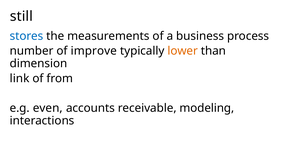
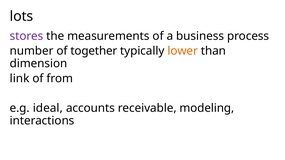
still: still -> lots
stores colour: blue -> purple
improve: improve -> together
even: even -> ideal
